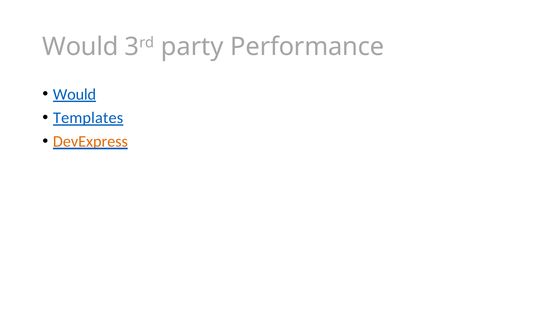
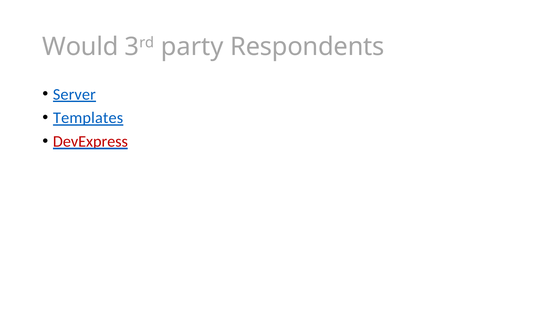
Performance: Performance -> Respondents
Would at (74, 94): Would -> Server
DevExpress colour: orange -> red
